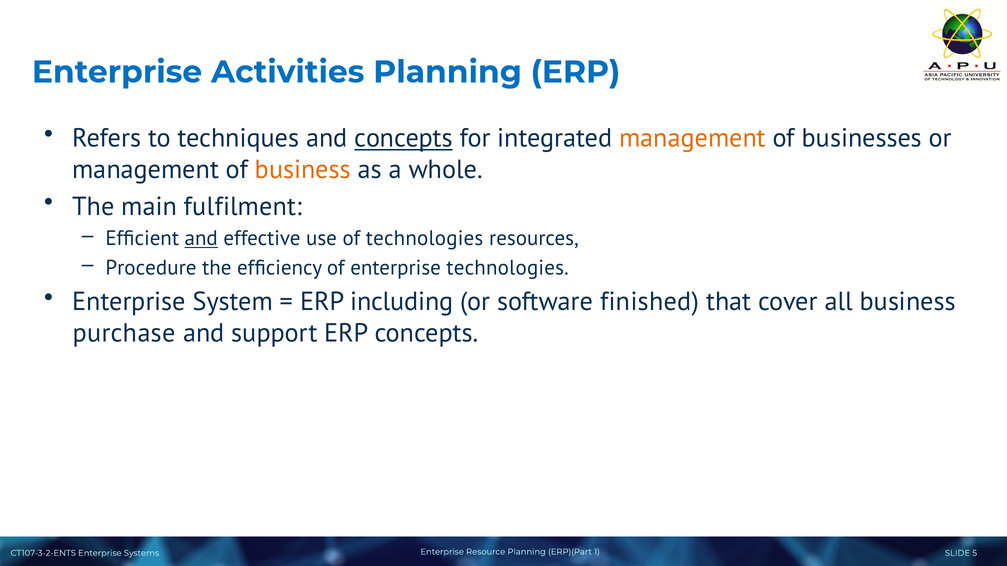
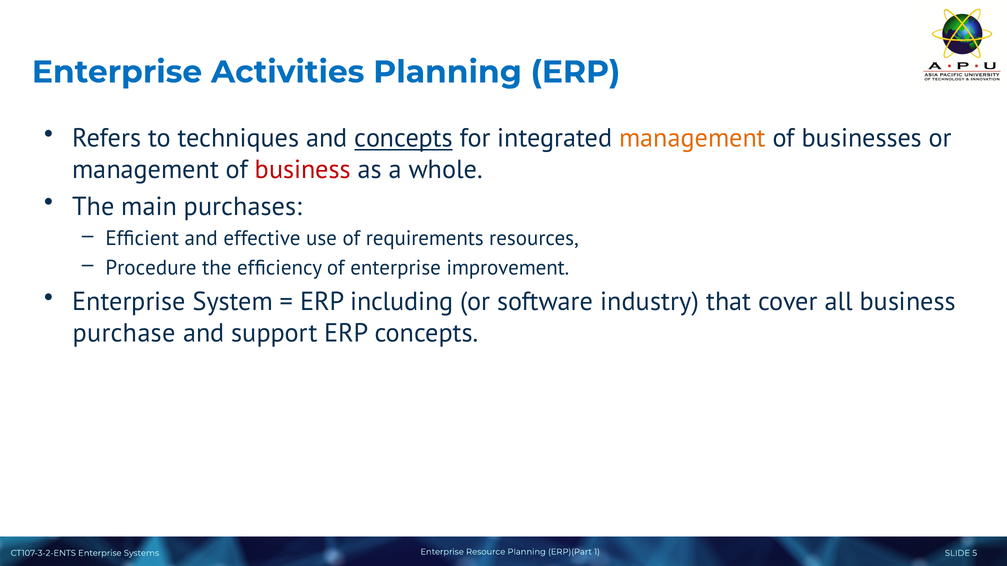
business at (303, 170) colour: orange -> red
fulfilment: fulfilment -> purchases
and at (201, 239) underline: present -> none
of technologies: technologies -> requirements
enterprise technologies: technologies -> improvement
finished: finished -> industry
